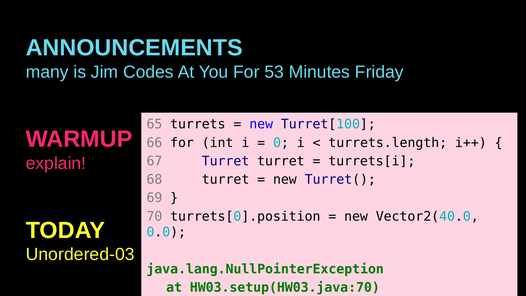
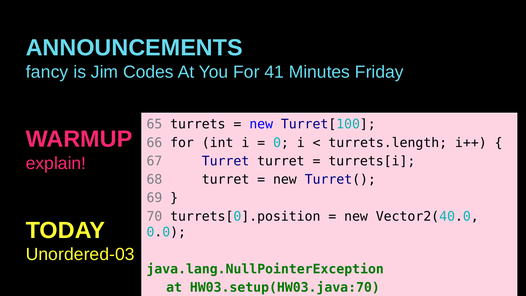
many: many -> fancy
53: 53 -> 41
